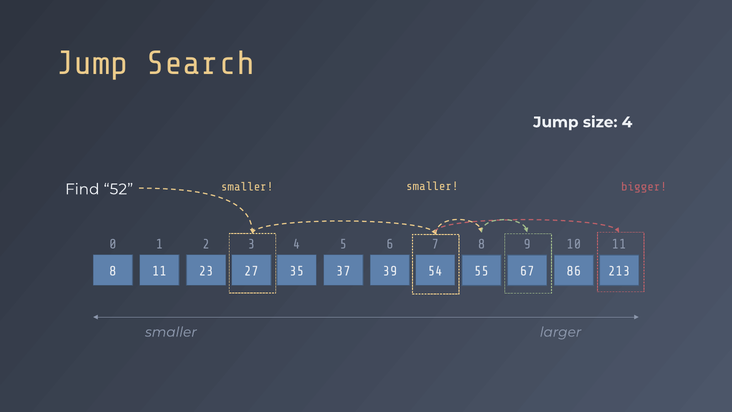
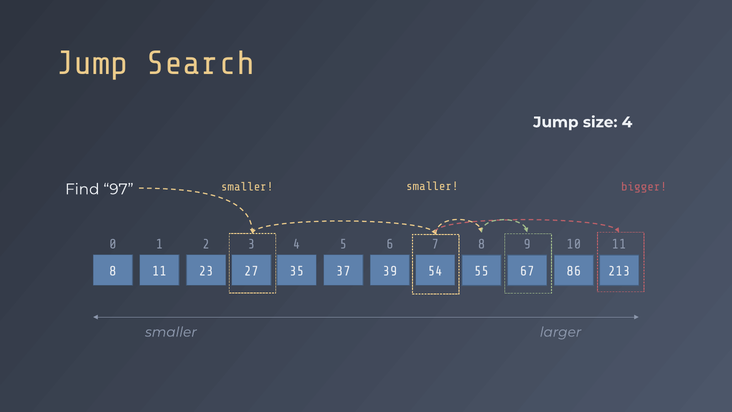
52: 52 -> 97
